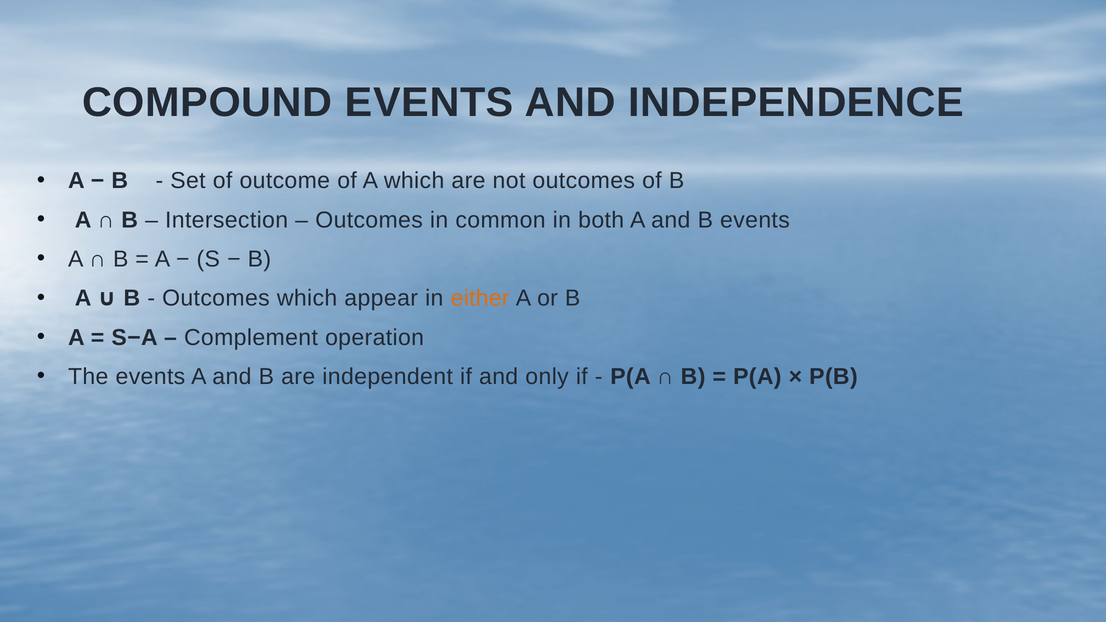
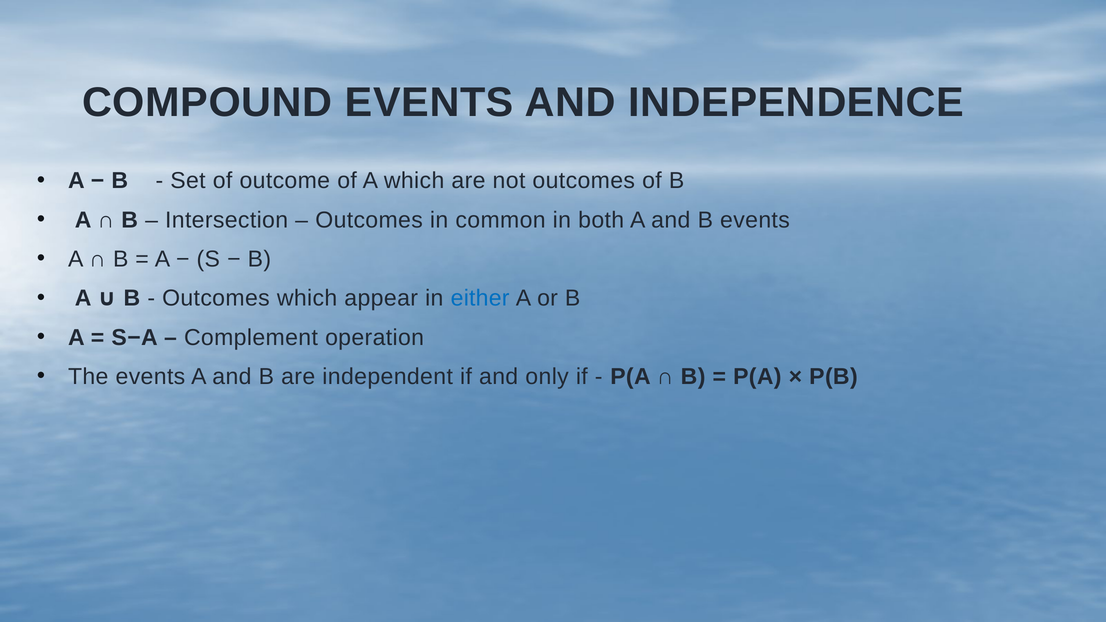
either colour: orange -> blue
